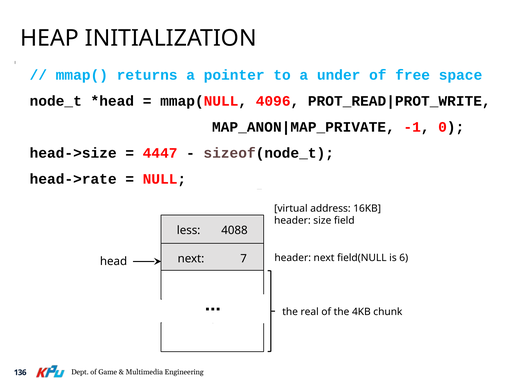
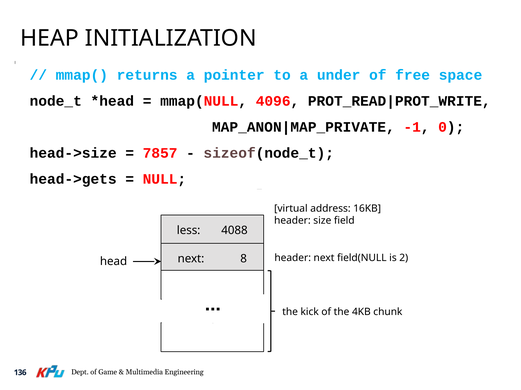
4447: 4447 -> 7857
head->rate: head->rate -> head->gets
6: 6 -> 2
7: 7 -> 8
real: real -> kick
